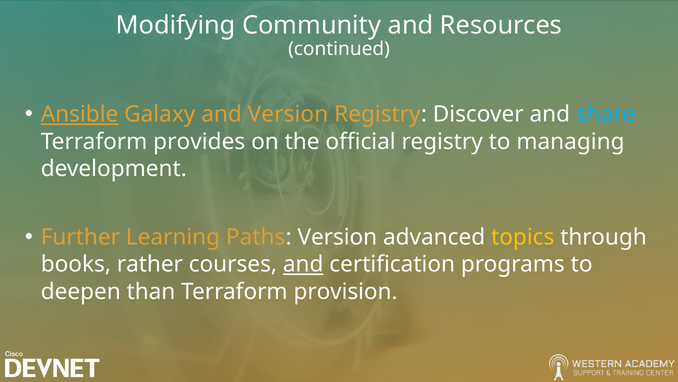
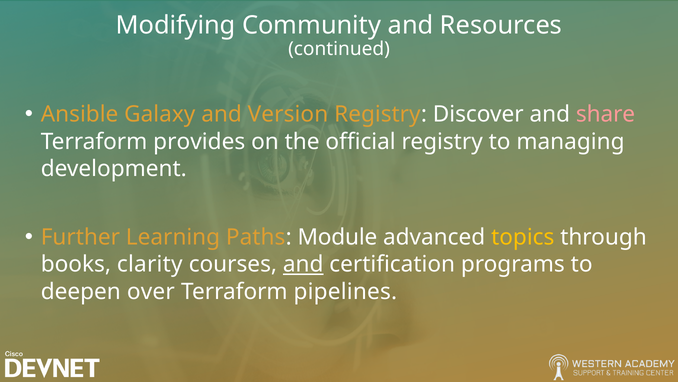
Ansible underline: present -> none
share colour: light blue -> pink
Paths Version: Version -> Module
rather: rather -> clarity
than: than -> over
provision: provision -> pipelines
